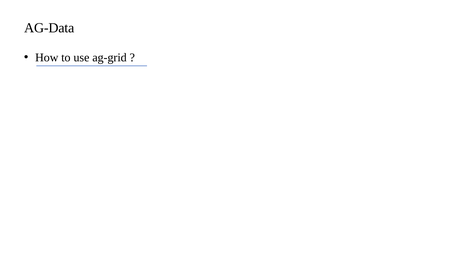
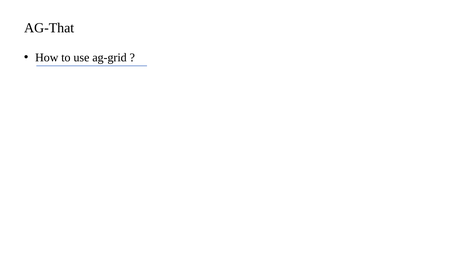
AG-Data: AG-Data -> AG-That
